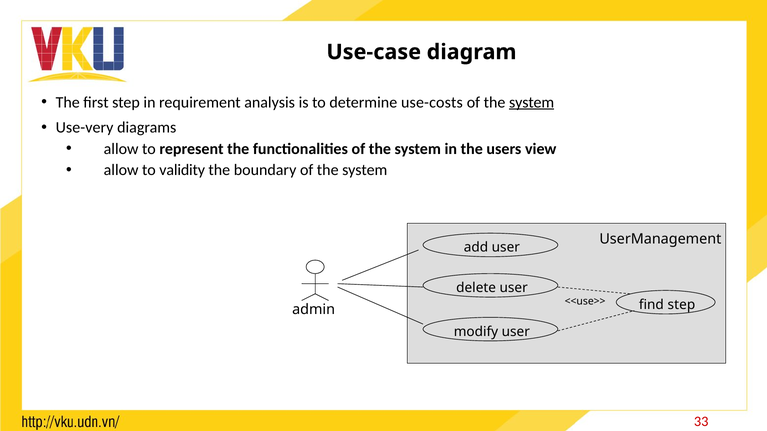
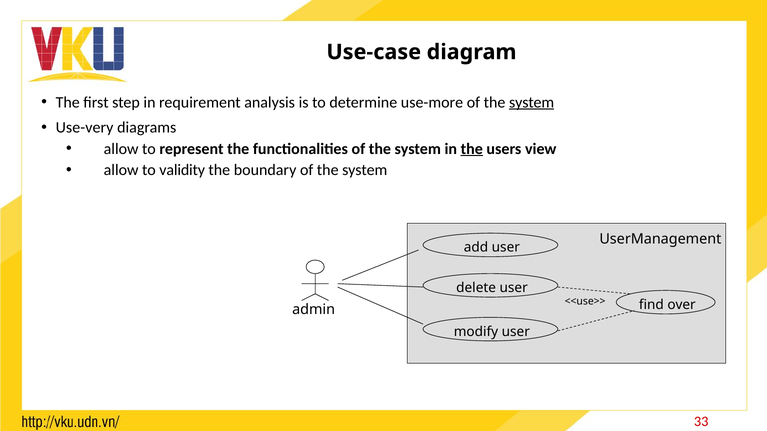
use-costs: use-costs -> use-more
the at (472, 149) underline: none -> present
find step: step -> over
